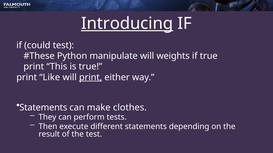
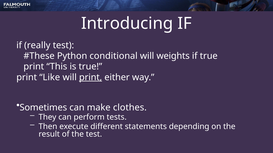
Introducing underline: present -> none
could: could -> really
manipulate: manipulate -> conditional
Statements at (43, 108): Statements -> Sometimes
